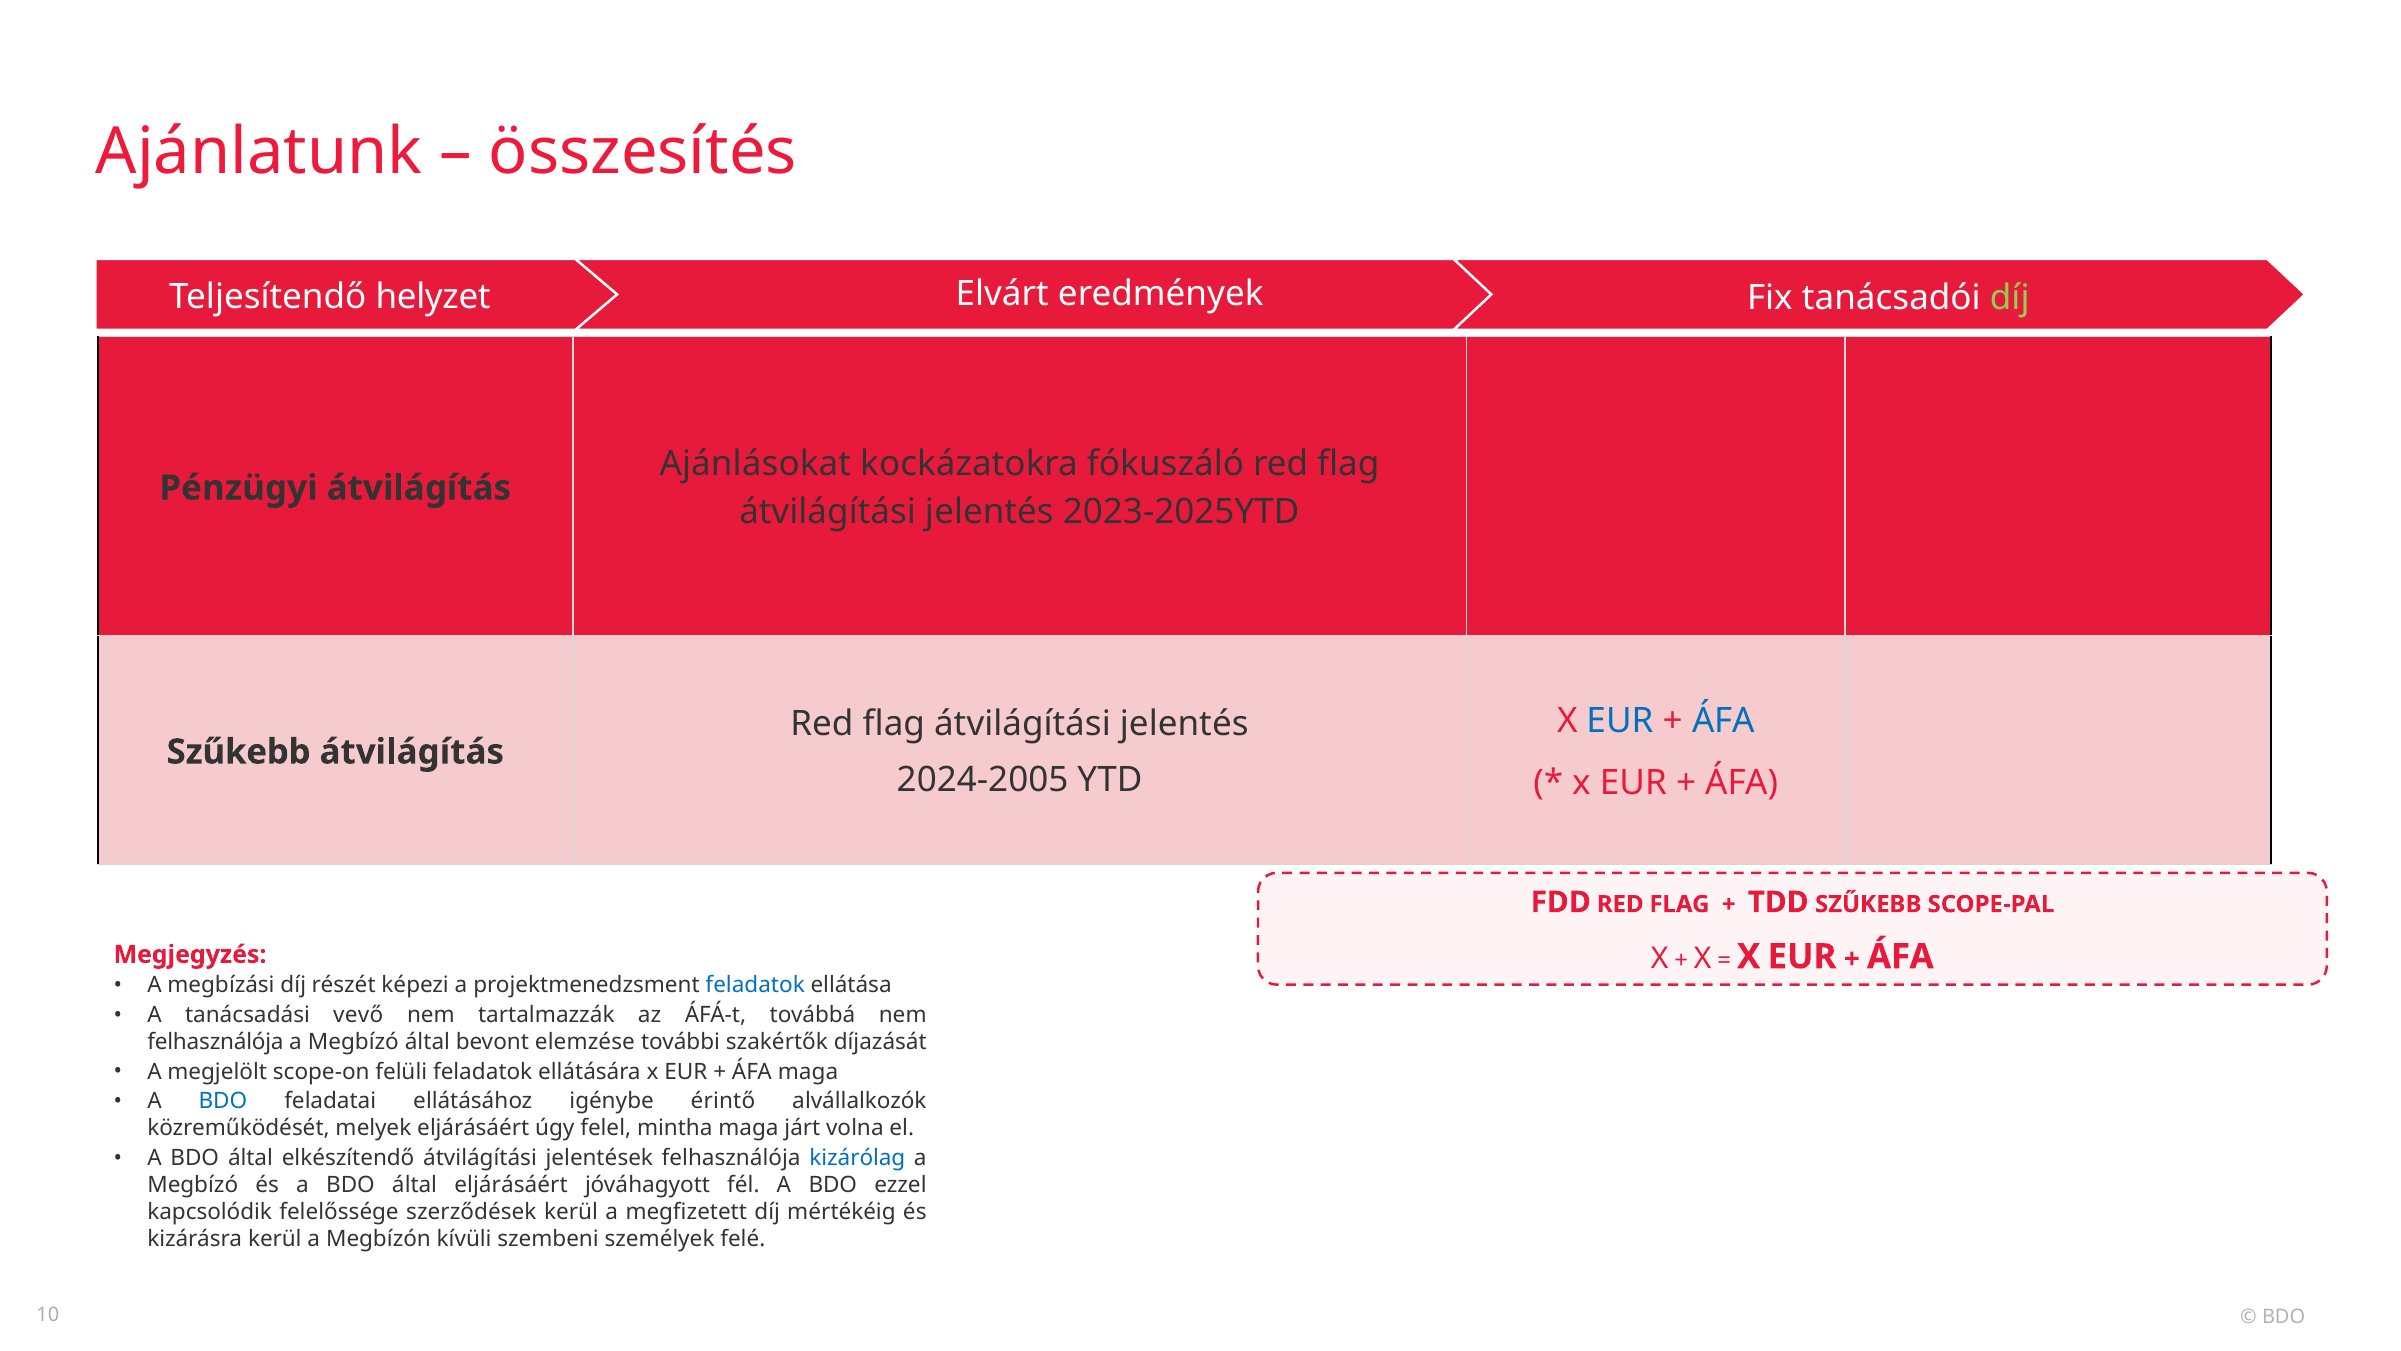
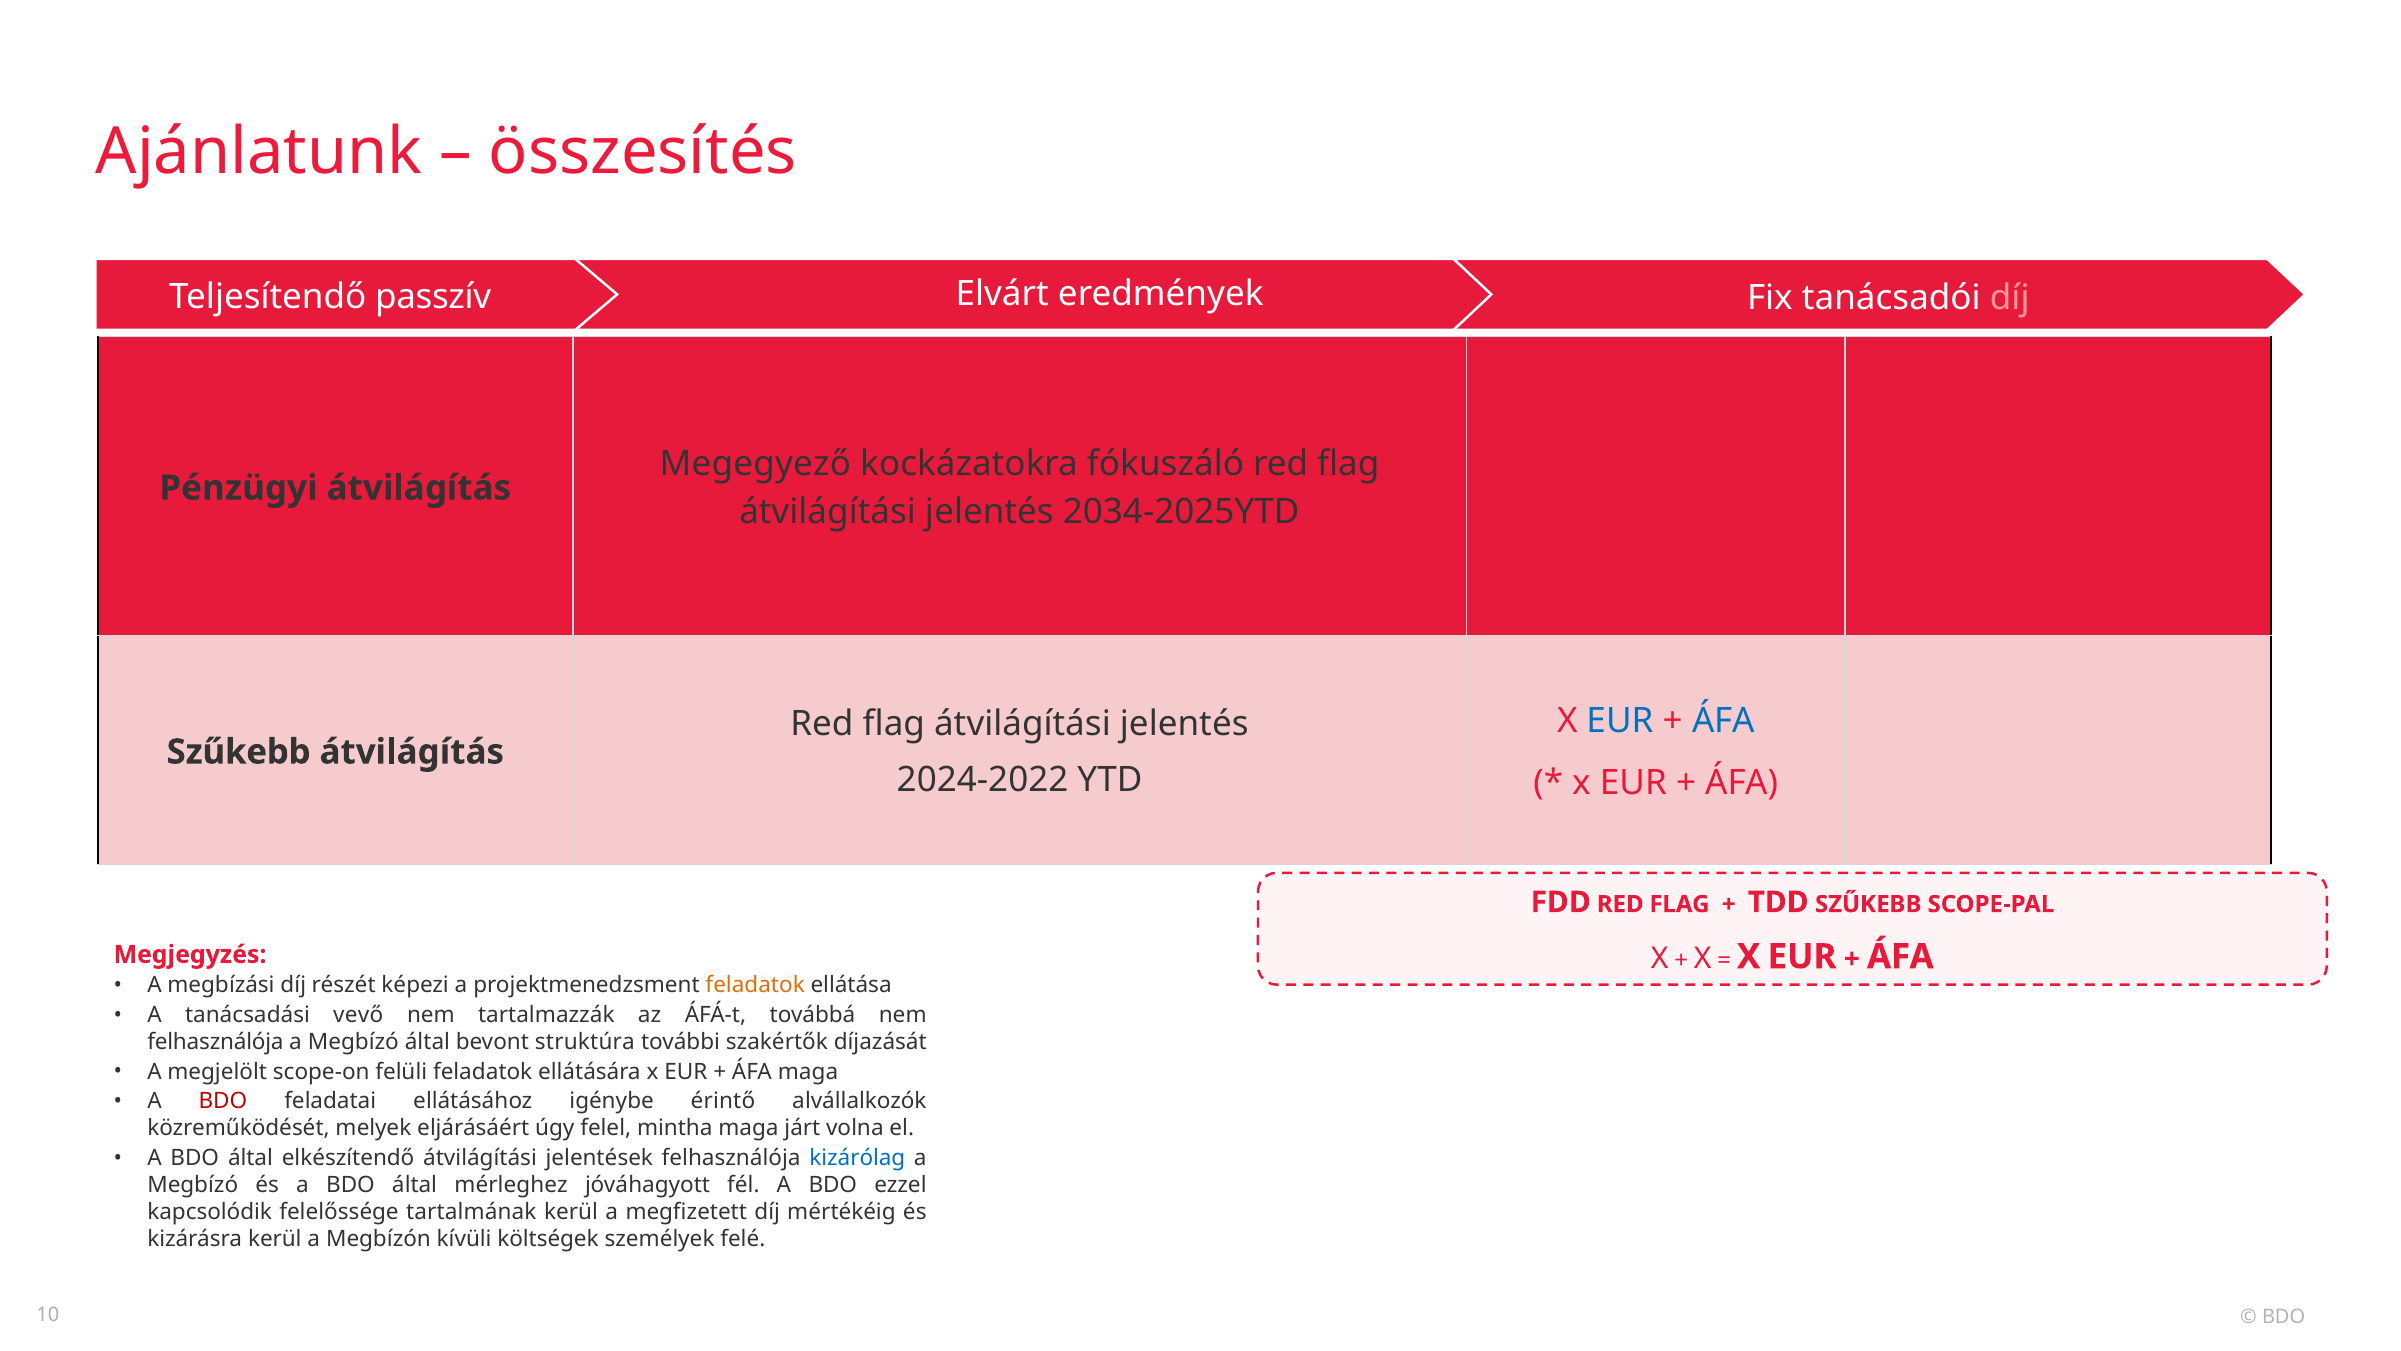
díj at (2010, 298) colour: light green -> pink
helyzet: helyzet -> passzív
Ajánlásokat: Ajánlásokat -> Megegyező
2023-2025YTD: 2023-2025YTD -> 2034-2025YTD
2024-2005: 2024-2005 -> 2024-2022
feladatok at (755, 985) colour: blue -> orange
elemzése: elemzése -> struktúra
BDO at (223, 1101) colour: blue -> red
által eljárásáért: eljárásáért -> mérleghez
szerződések: szerződések -> tartalmának
szembeni: szembeni -> költségek
